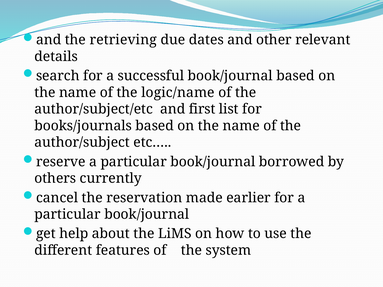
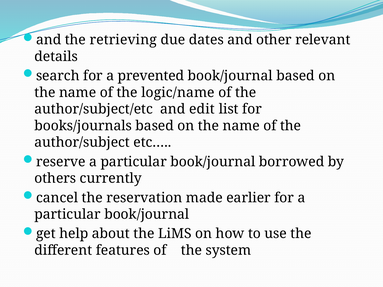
successful: successful -> prevented
first: first -> edit
